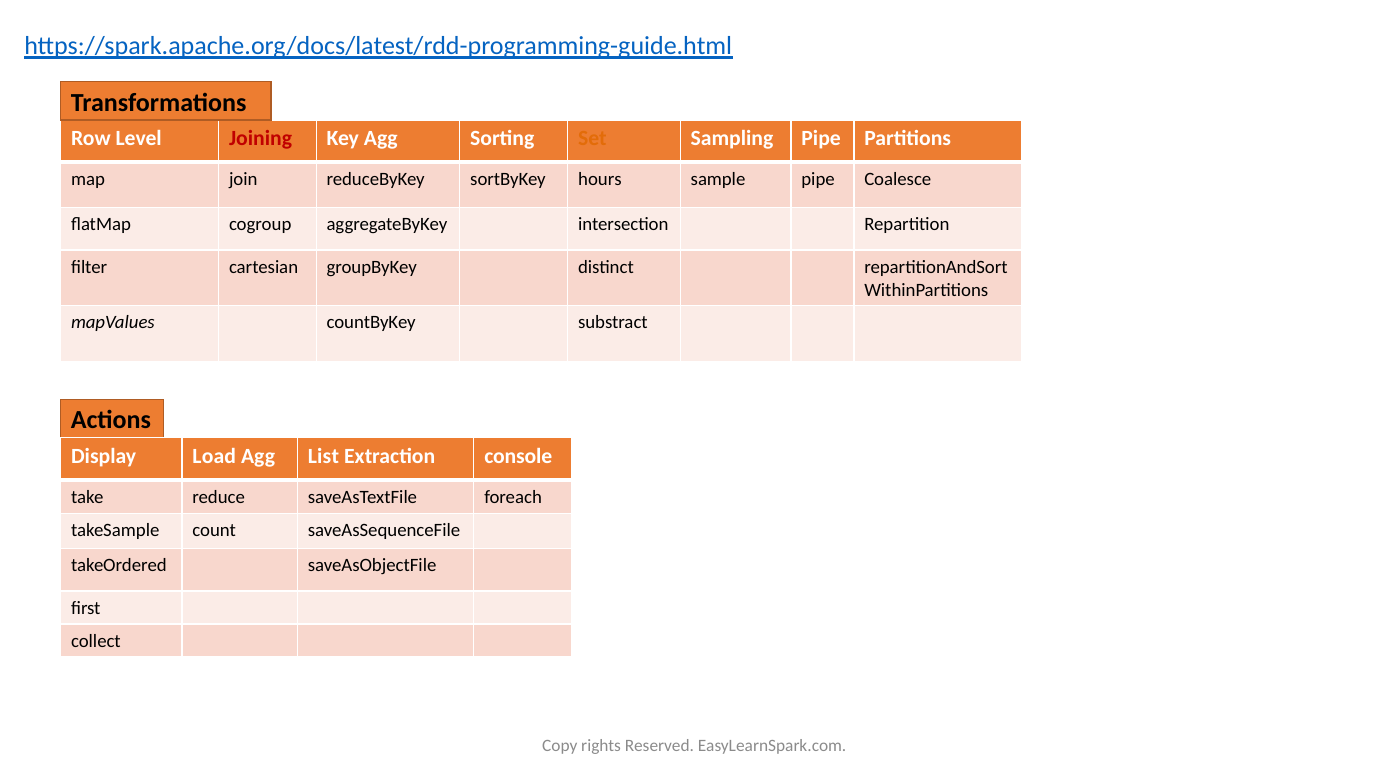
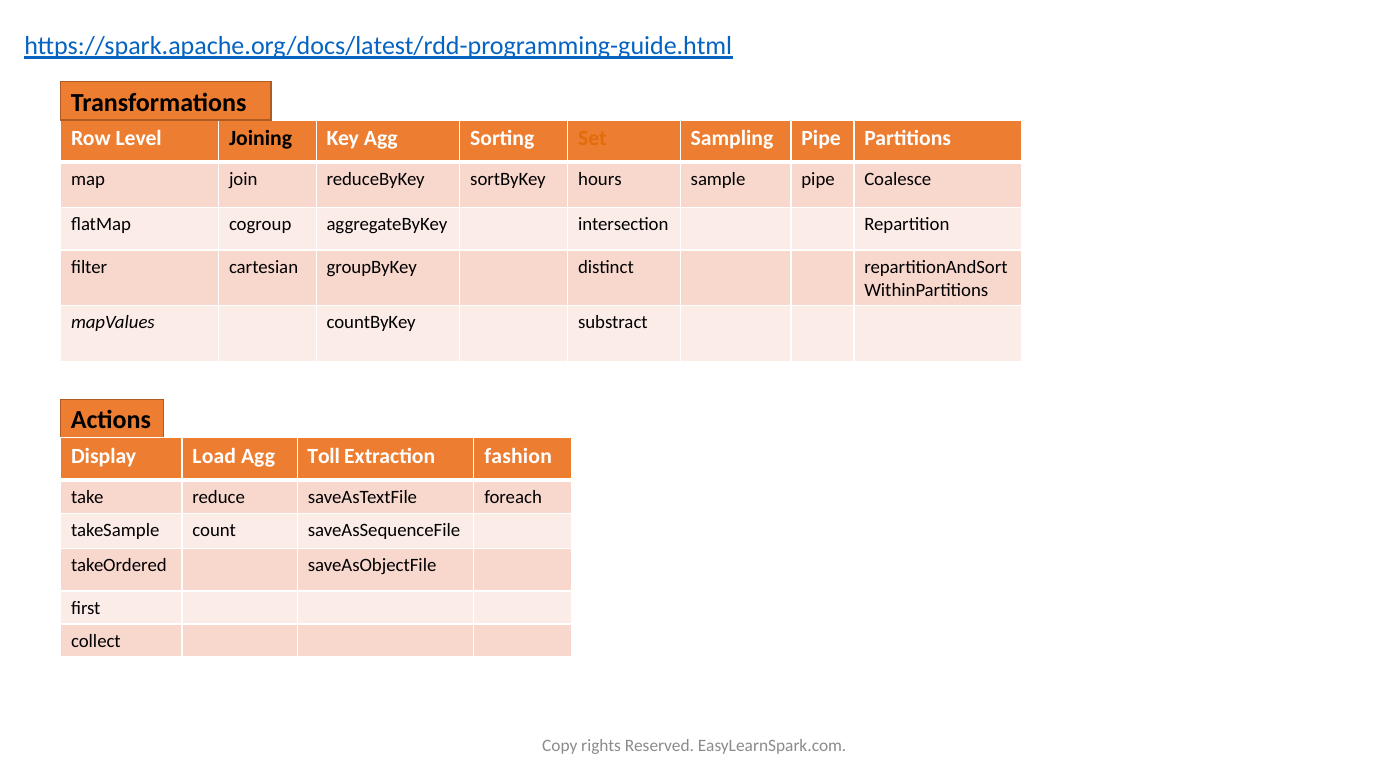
Joining colour: red -> black
List: List -> Toll
console: console -> fashion
